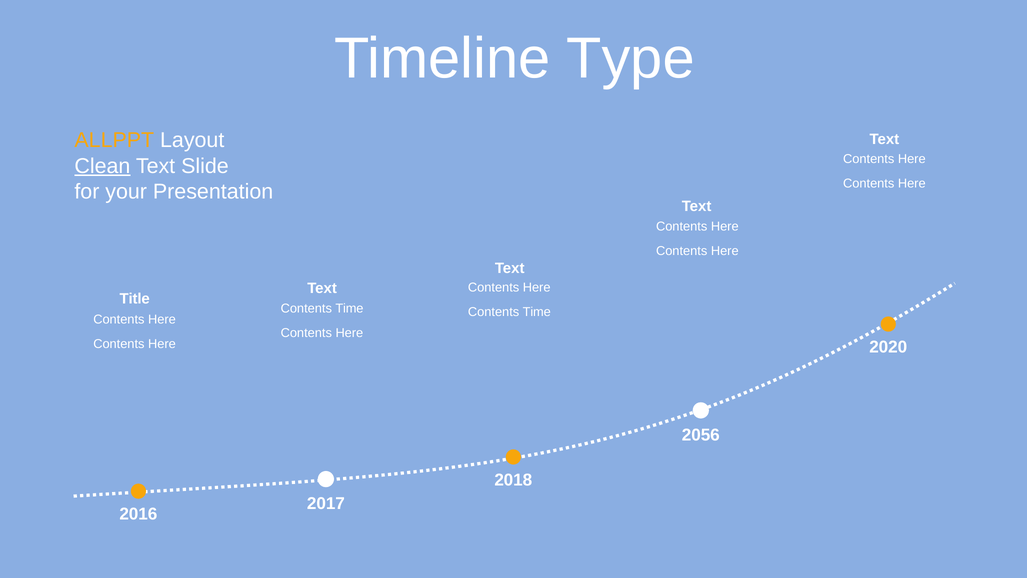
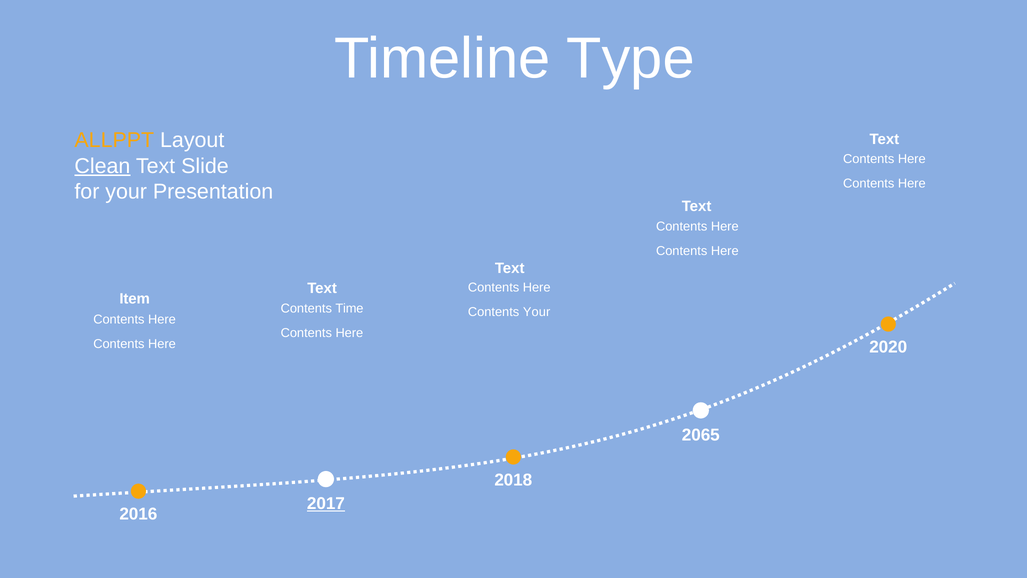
Title: Title -> Item
Time at (537, 312): Time -> Your
2056: 2056 -> 2065
2017 underline: none -> present
